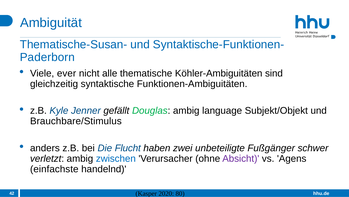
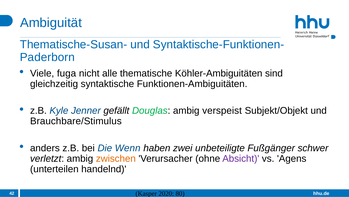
ever: ever -> fuga
language: language -> verspeist
Flucht: Flucht -> Wenn
zwischen colour: blue -> orange
einfachste: einfachste -> unterteilen
